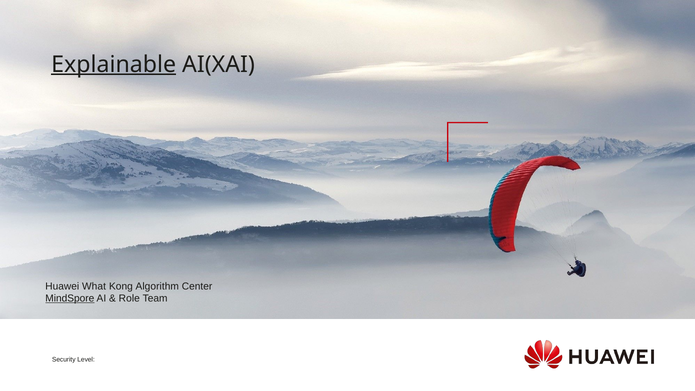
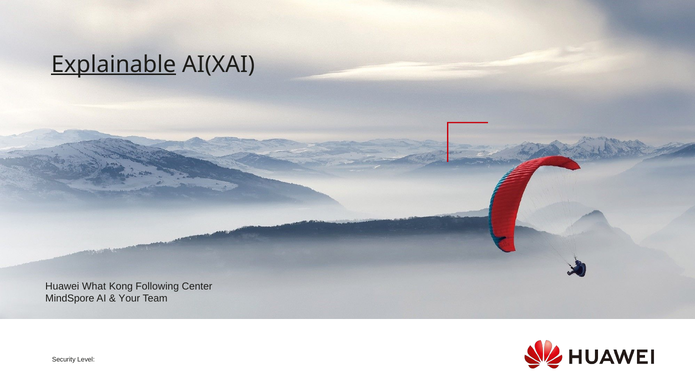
Algorithm: Algorithm -> Following
MindSpore underline: present -> none
Role: Role -> Your
